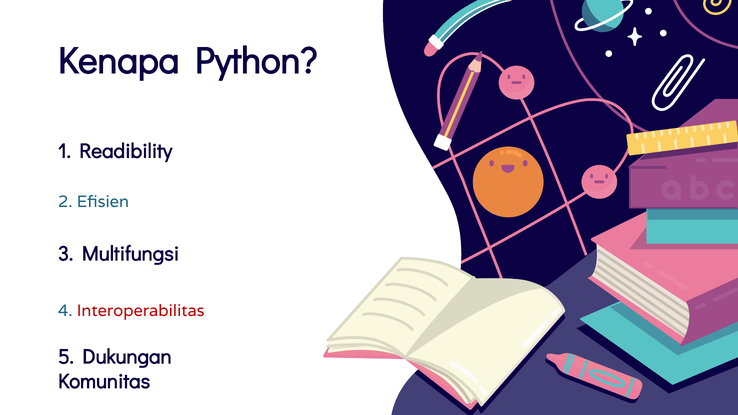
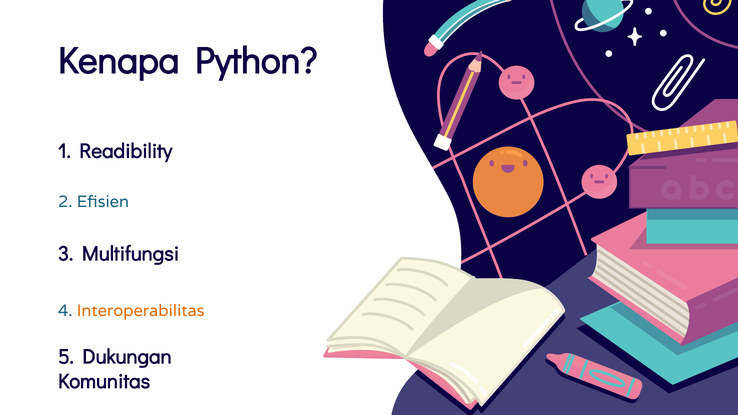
Interoperabilitas colour: red -> orange
